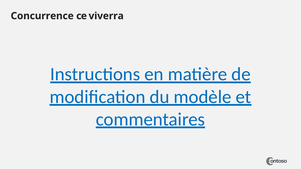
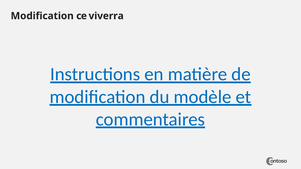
Concurrence at (42, 16): Concurrence -> Modification
